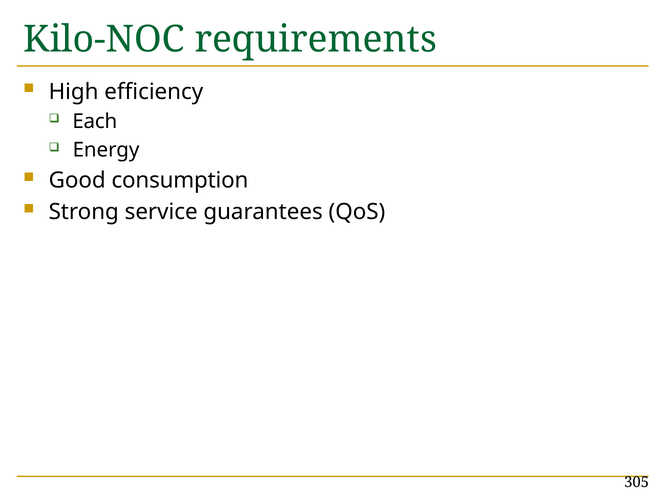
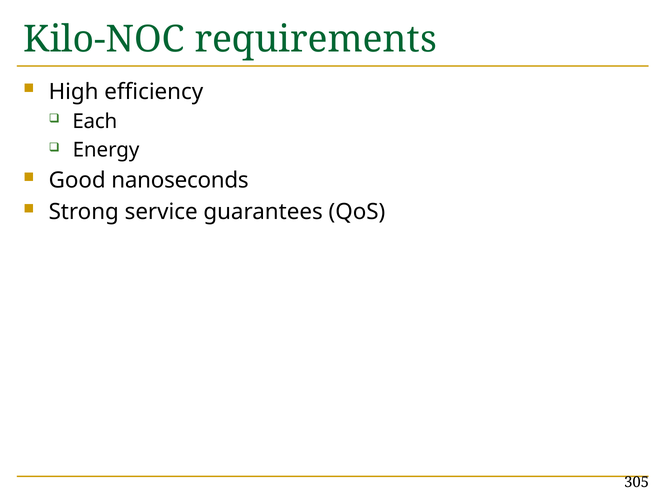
consumption: consumption -> nanoseconds
